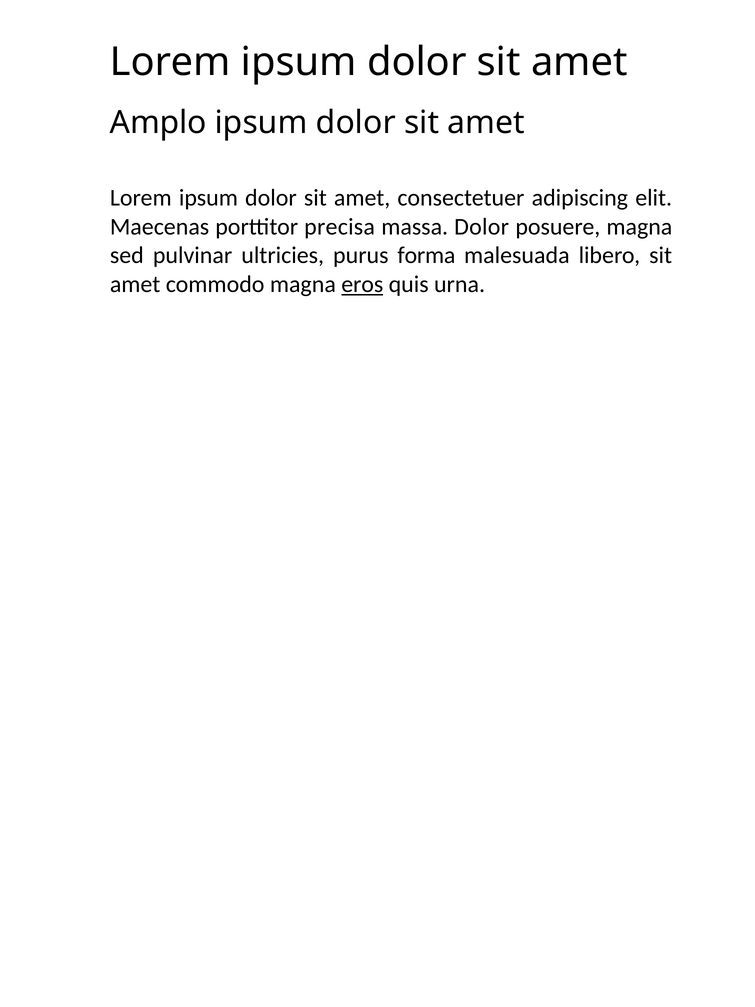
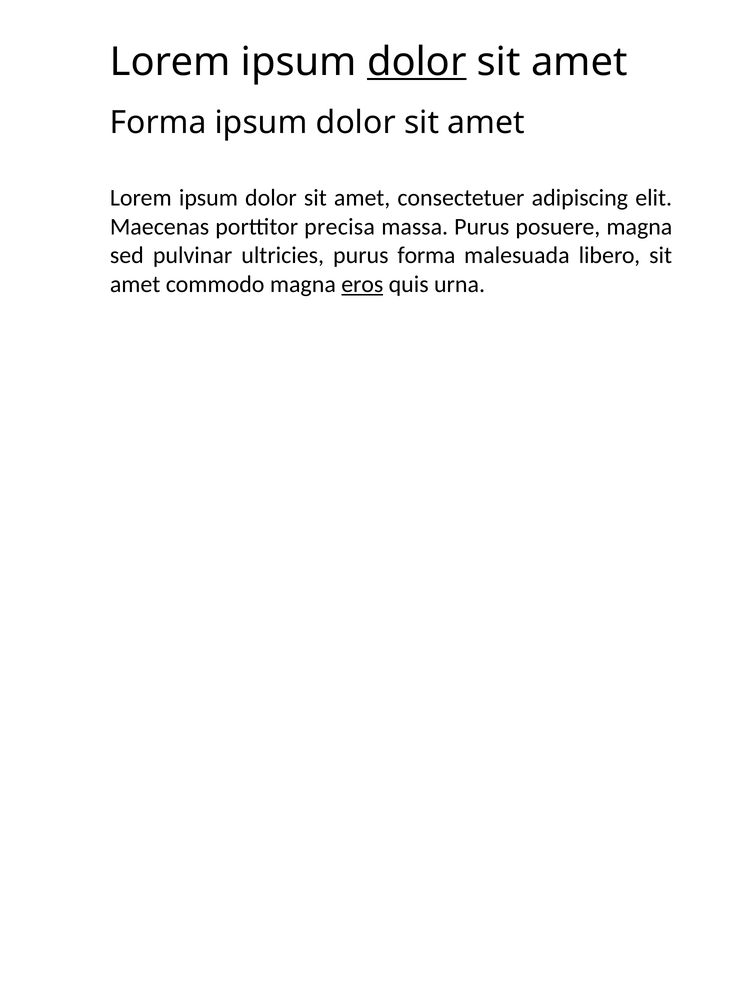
dolor at (417, 62) underline: none -> present
Amplo at (158, 123): Amplo -> Forma
massa Dolor: Dolor -> Purus
